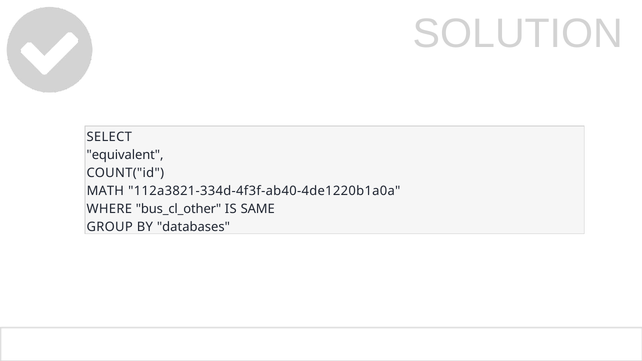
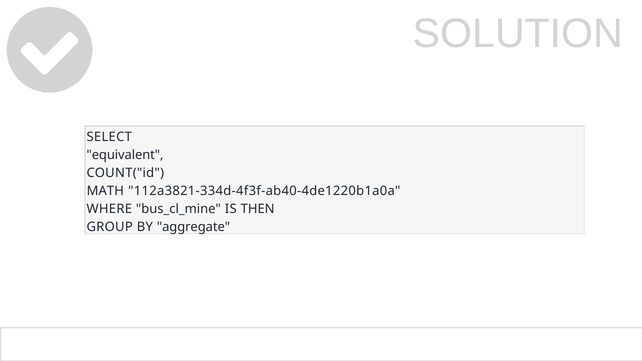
bus_cl_other: bus_cl_other -> bus_cl_mine
SAME: SAME -> THEN
databases: databases -> aggregate
